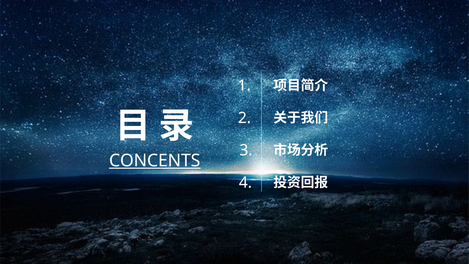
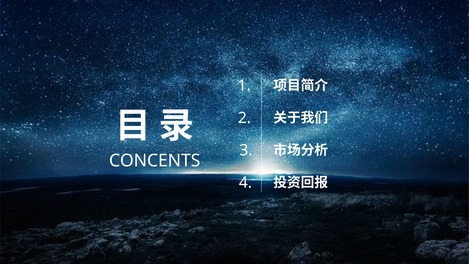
CONCENTS underline: present -> none
